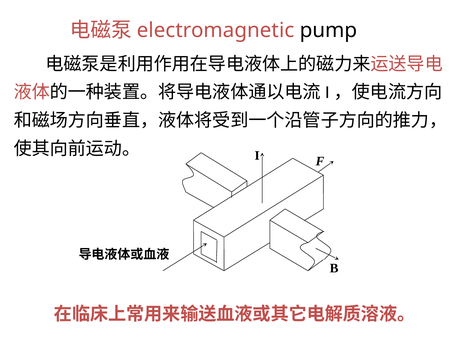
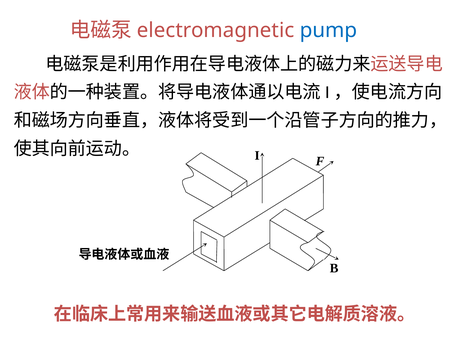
pump colour: black -> blue
